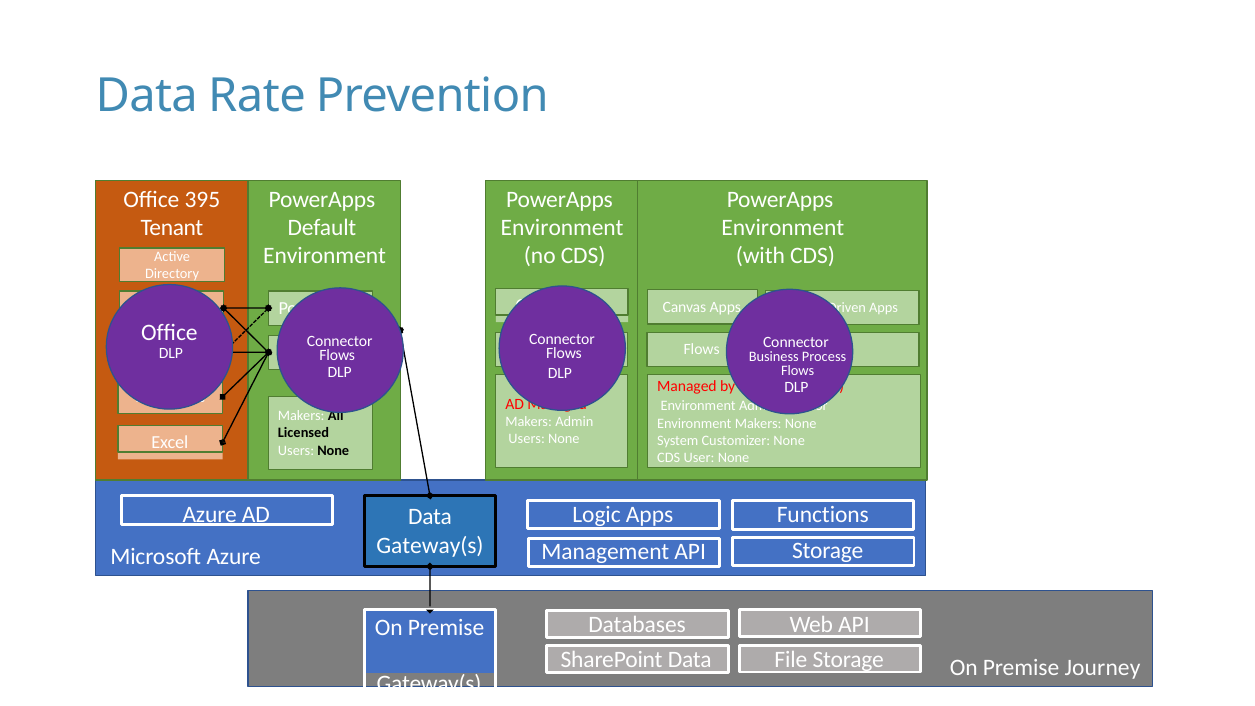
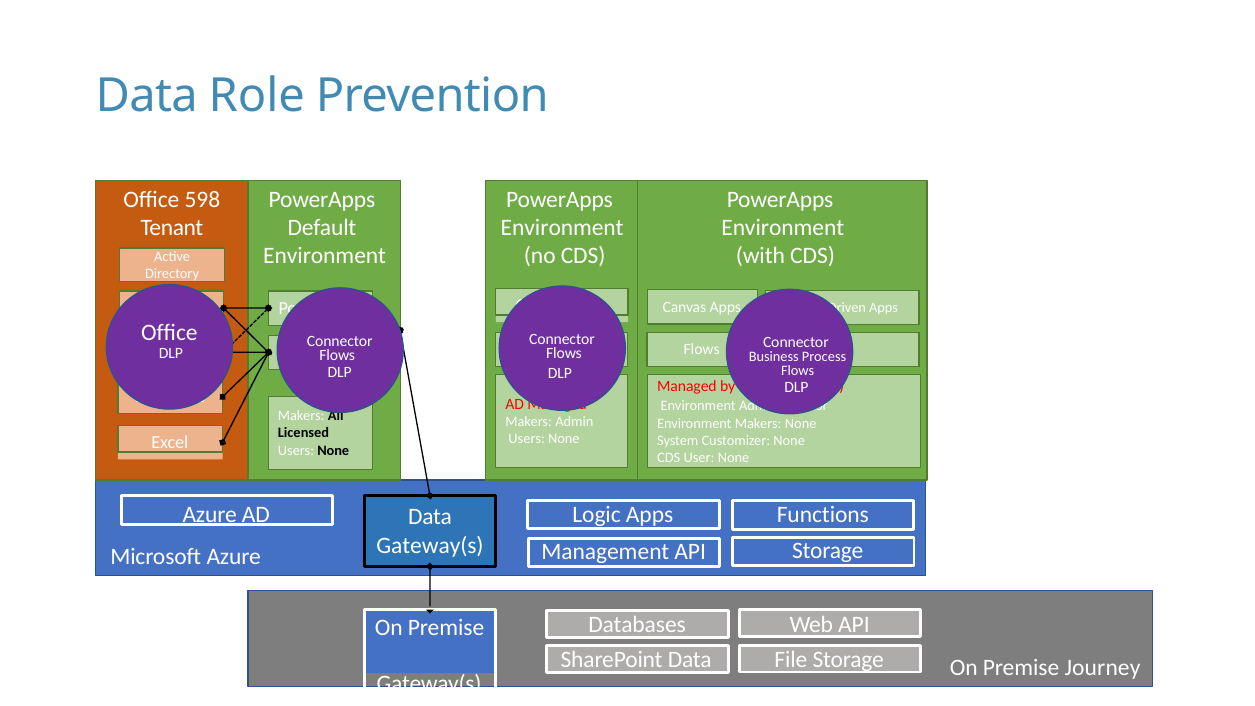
Rate: Rate -> Role
395: 395 -> 598
